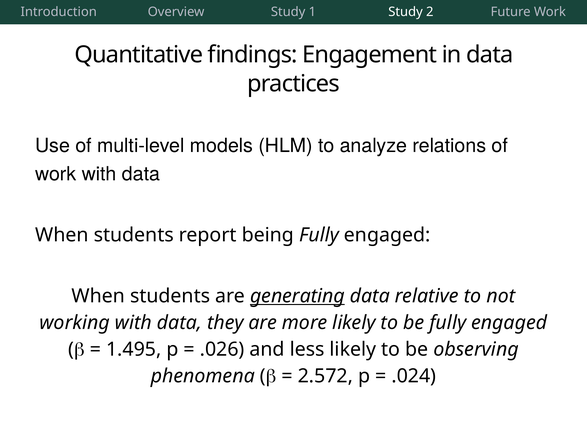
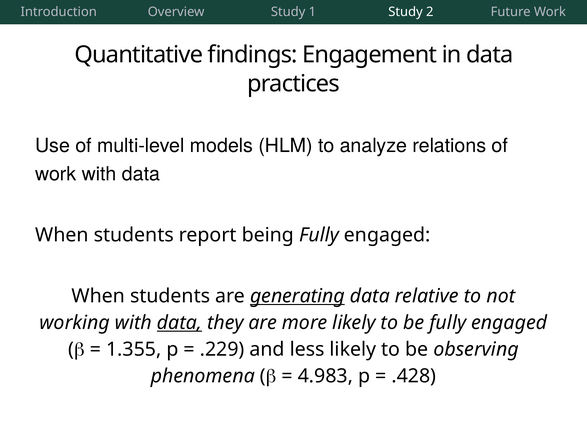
data at (179, 323) underline: none -> present
1.495: 1.495 -> 1.355
.026: .026 -> .229
2.572: 2.572 -> 4.983
.024: .024 -> .428
